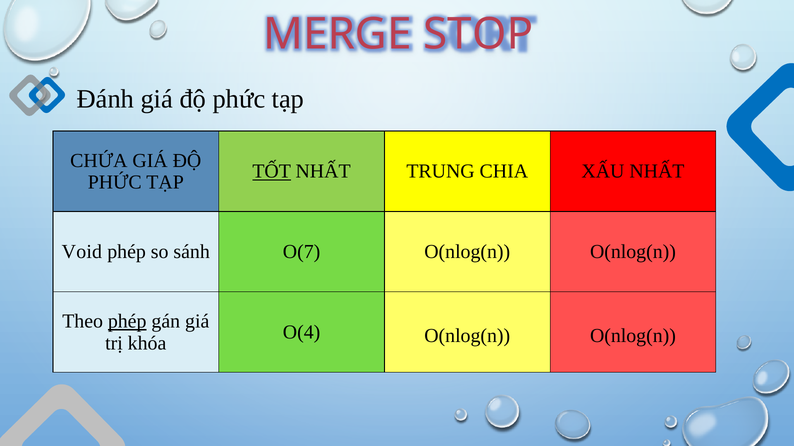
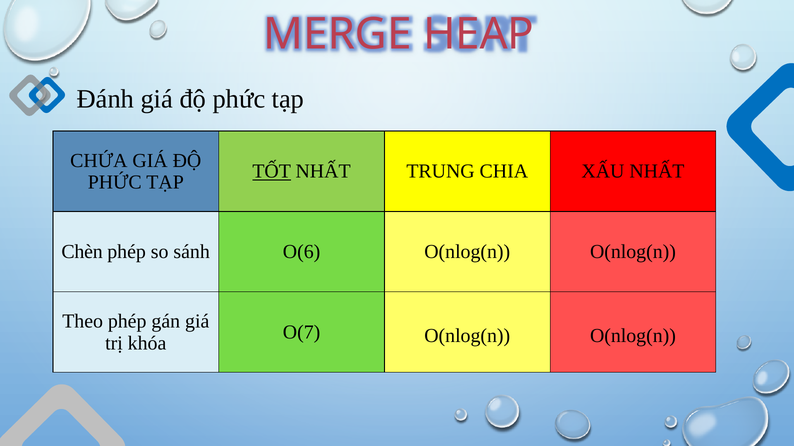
STOP: STOP -> HEAP
Void: Void -> Chèn
O(7: O(7 -> O(6
phép at (127, 322) underline: present -> none
O(4: O(4 -> O(7
